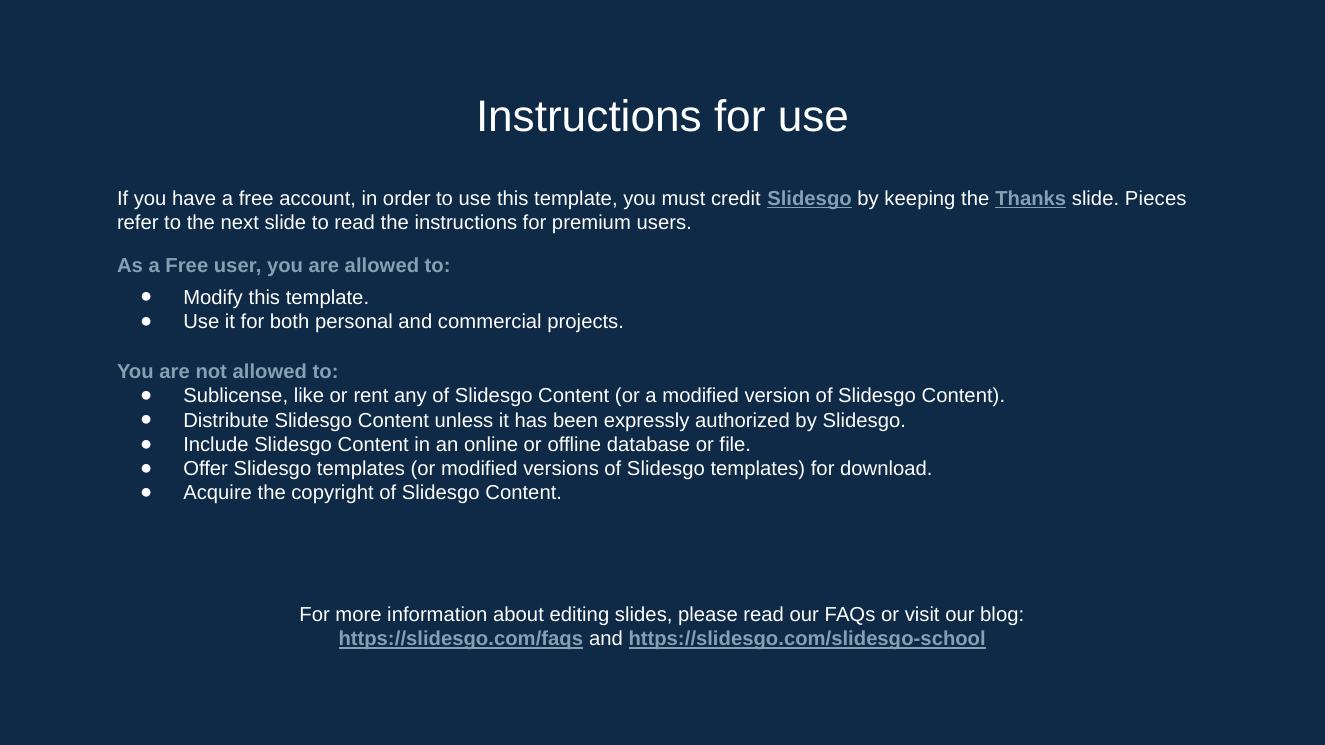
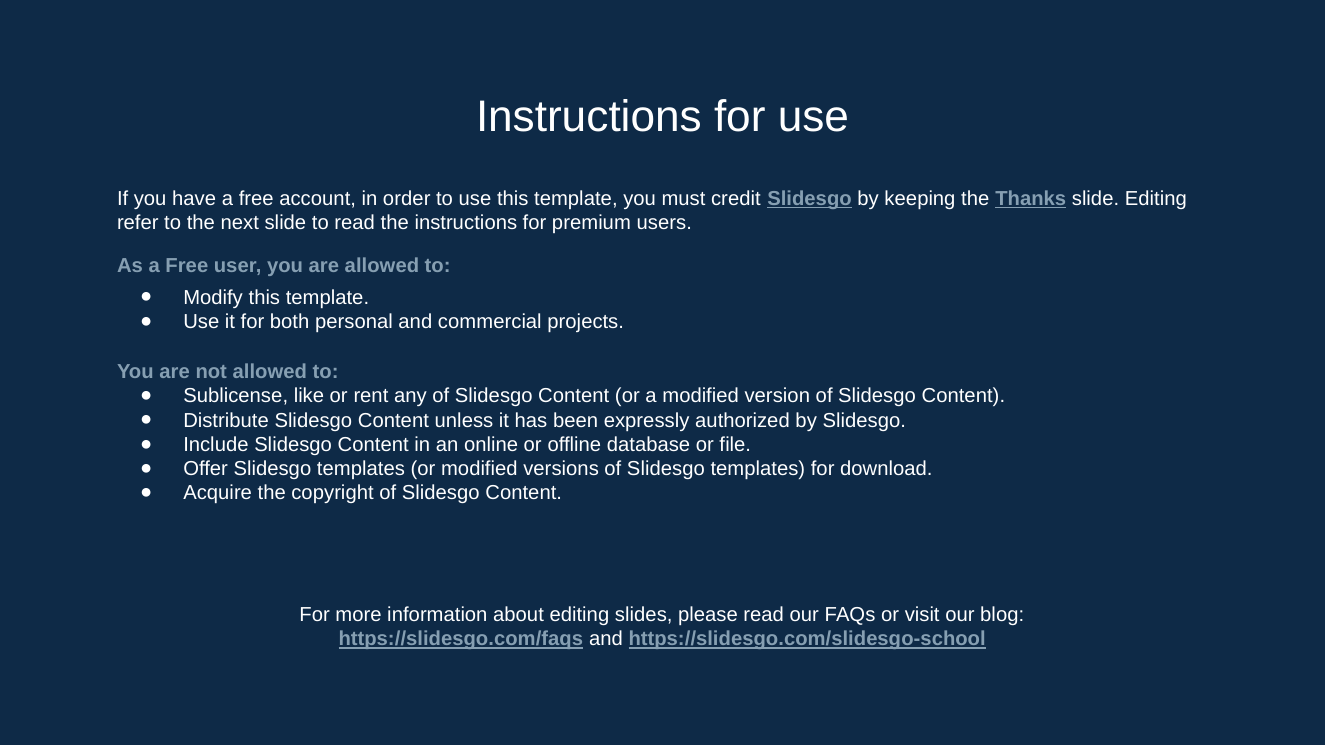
slide Pieces: Pieces -> Editing
